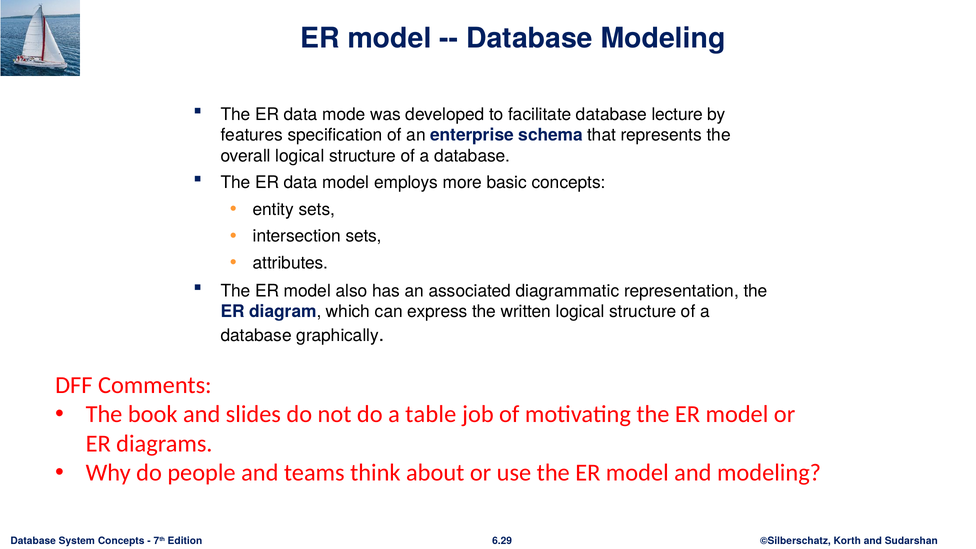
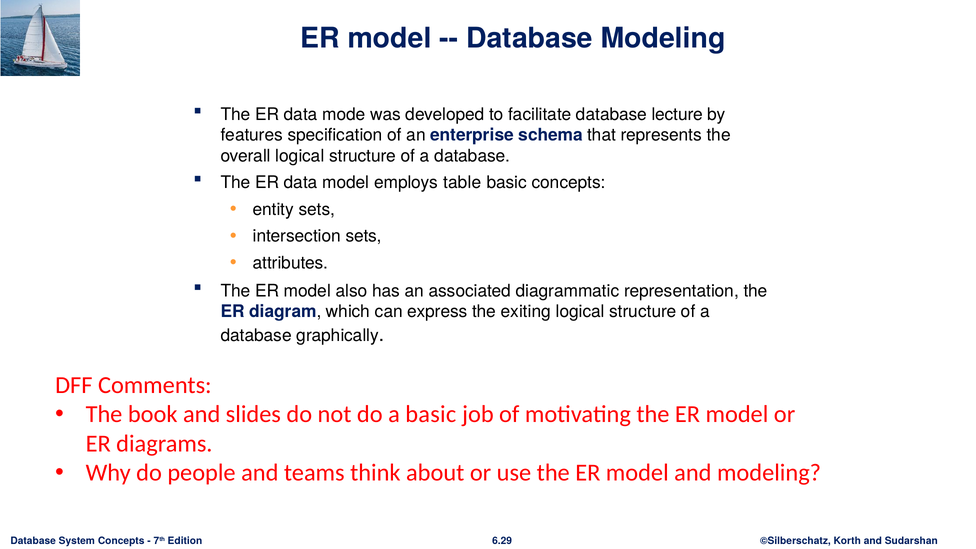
more: more -> table
written: written -> exiting
a table: table -> basic
